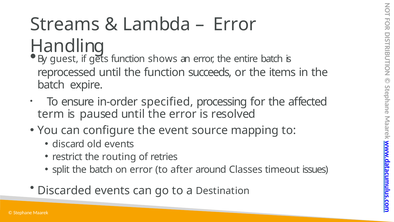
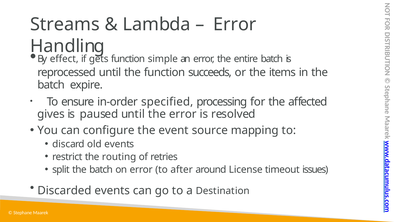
guest: guest -> effect
shows: shows -> simple
term: term -> gives
Classes: Classes -> License
